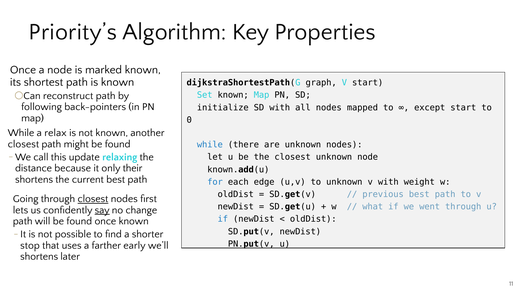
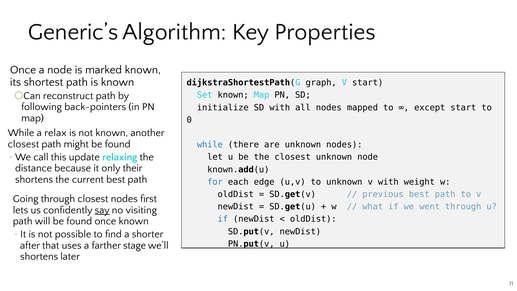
Priority’s: Priority’s -> Generic’s
closest at (93, 199) underline: present -> none
change: change -> visiting
stop: stop -> after
early: early -> stage
